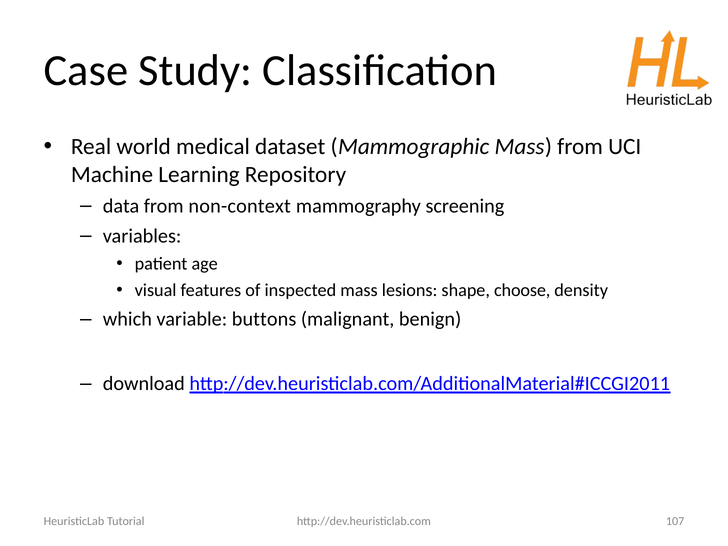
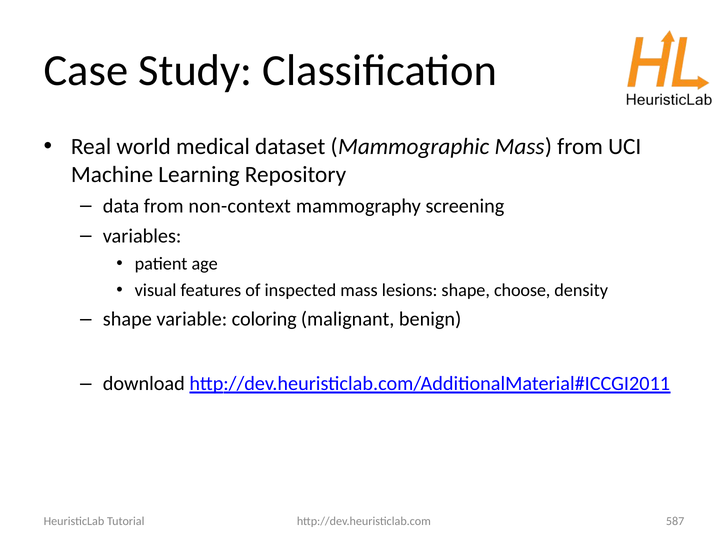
which at (127, 319): which -> shape
buttons: buttons -> coloring
107: 107 -> 587
